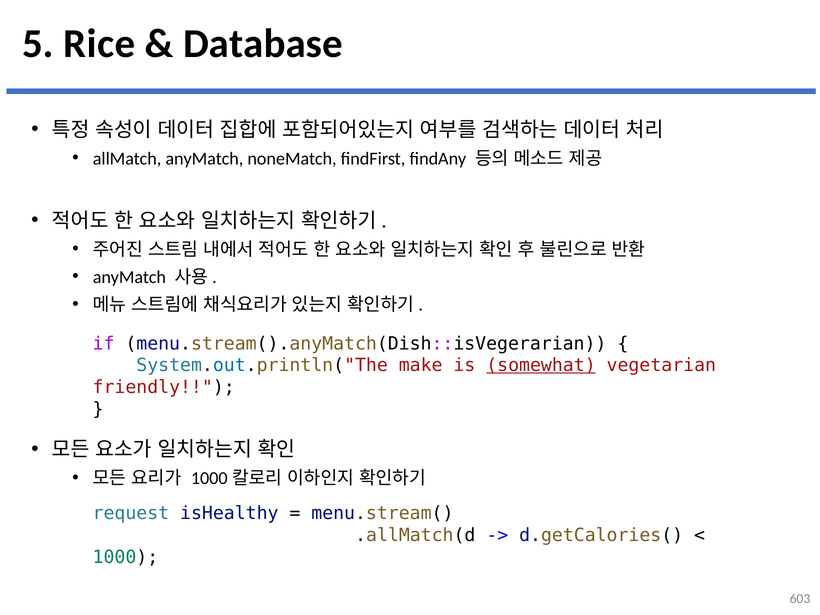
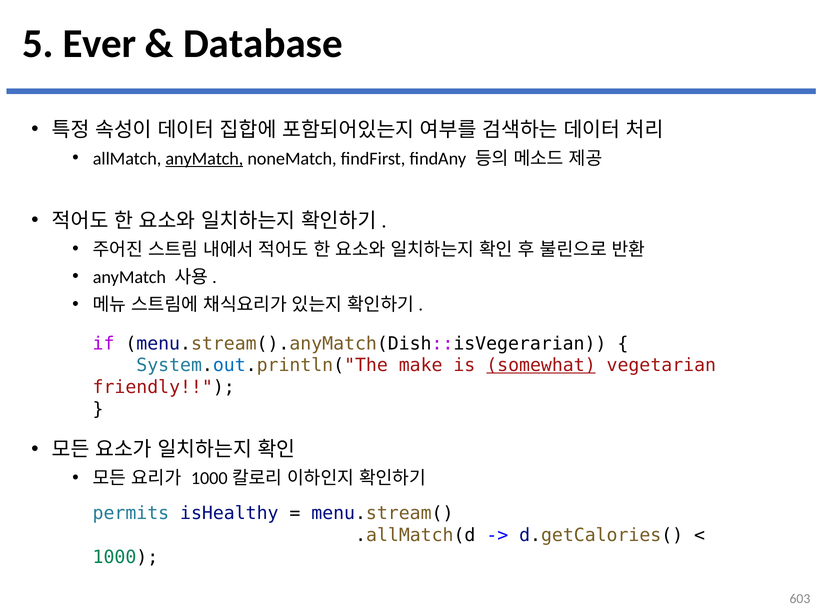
Rice: Rice -> Ever
anyMatch at (204, 159) underline: none -> present
request: request -> permits
